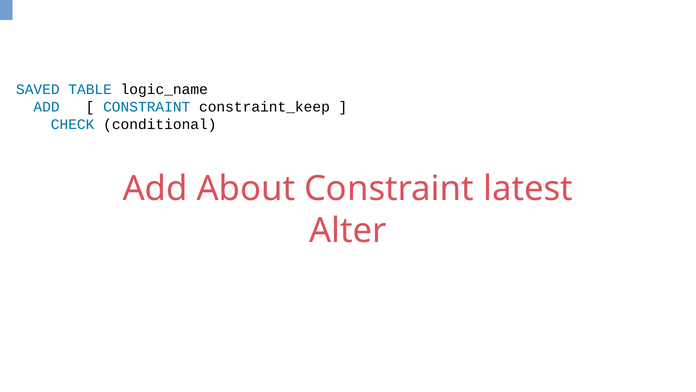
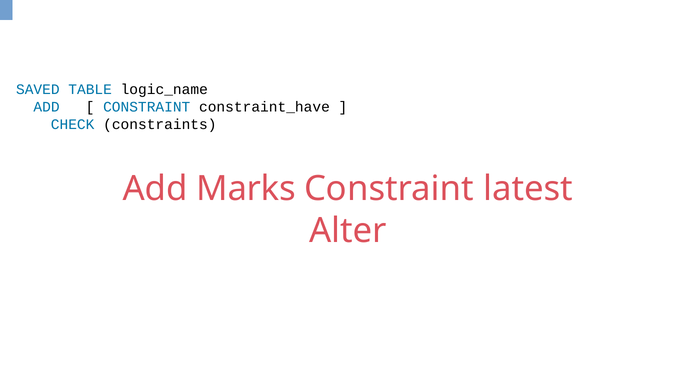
constraint_keep: constraint_keep -> constraint_have
conditional: conditional -> constraints
About: About -> Marks
